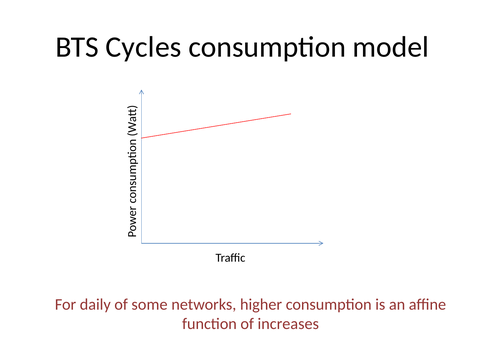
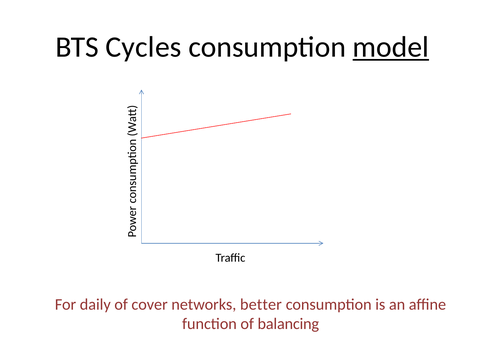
model underline: none -> present
some: some -> cover
higher: higher -> better
increases: increases -> balancing
